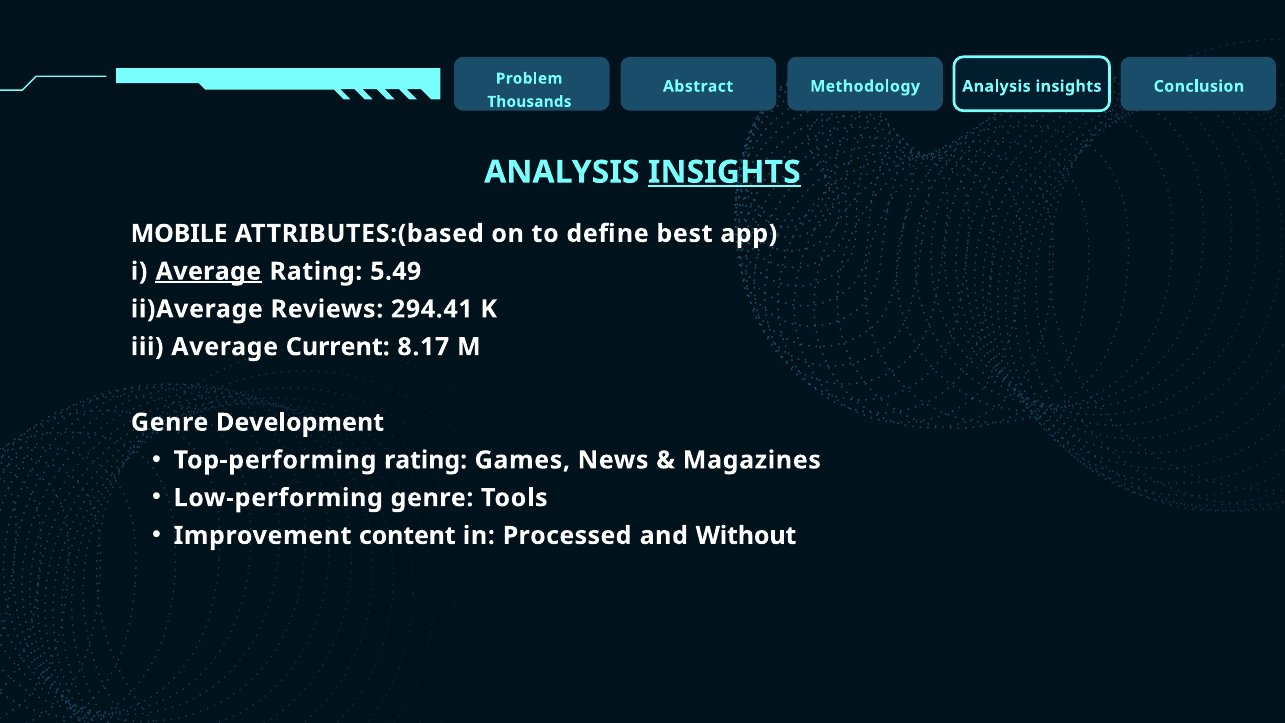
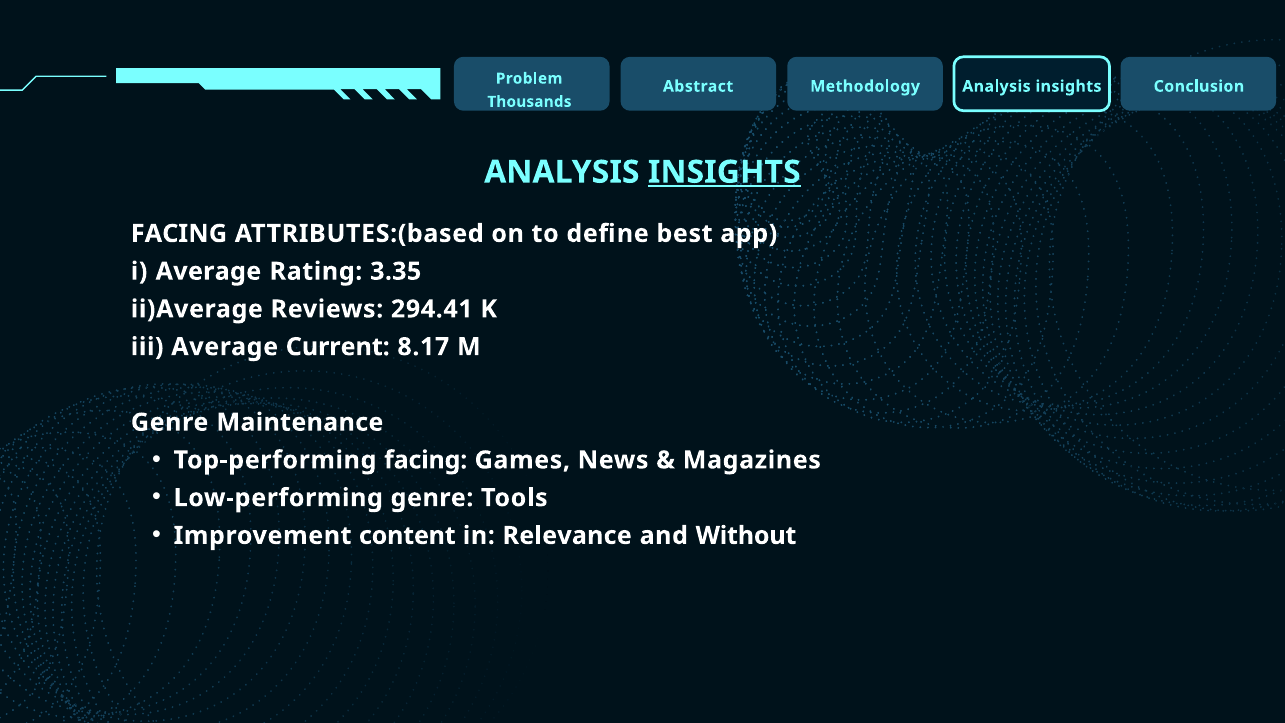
MOBILE at (179, 234): MOBILE -> FACING
Average at (208, 271) underline: present -> none
5.49: 5.49 -> 3.35
Development: Development -> Maintenance
Top-performing rating: rating -> facing
Processed: Processed -> Relevance
